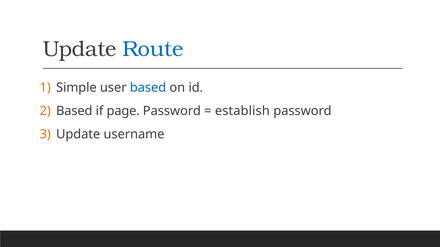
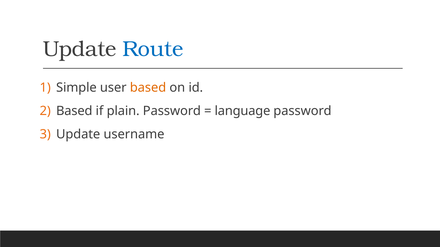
based at (148, 88) colour: blue -> orange
page: page -> plain
establish: establish -> language
